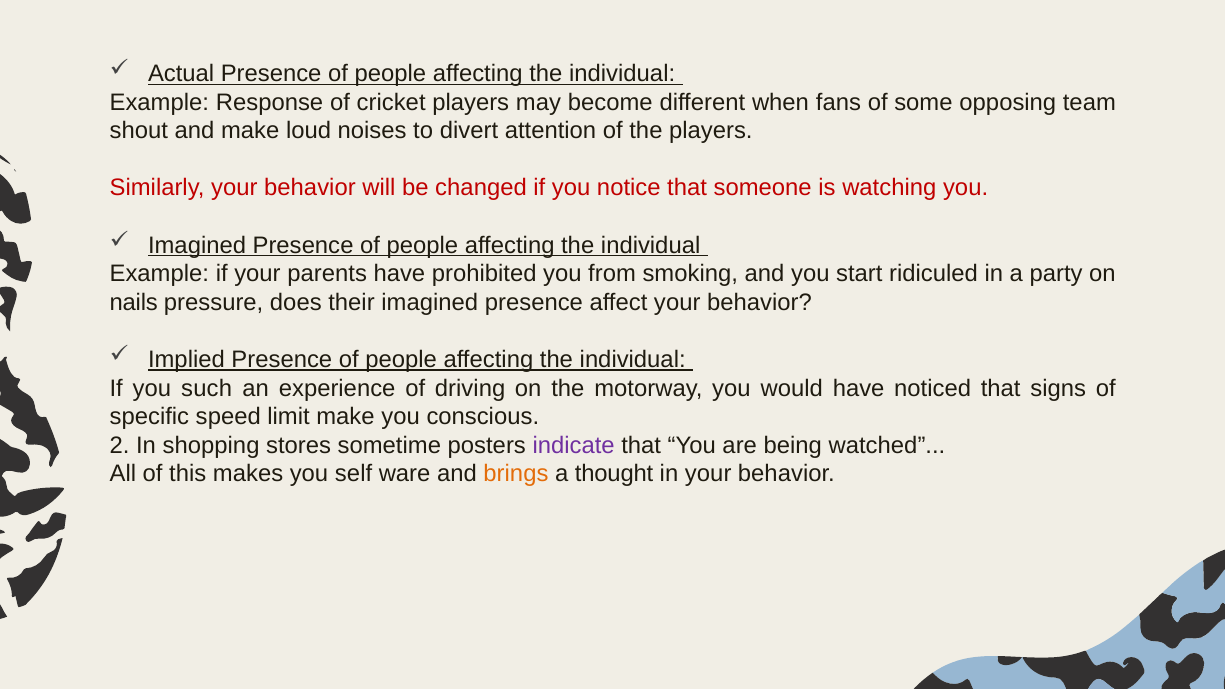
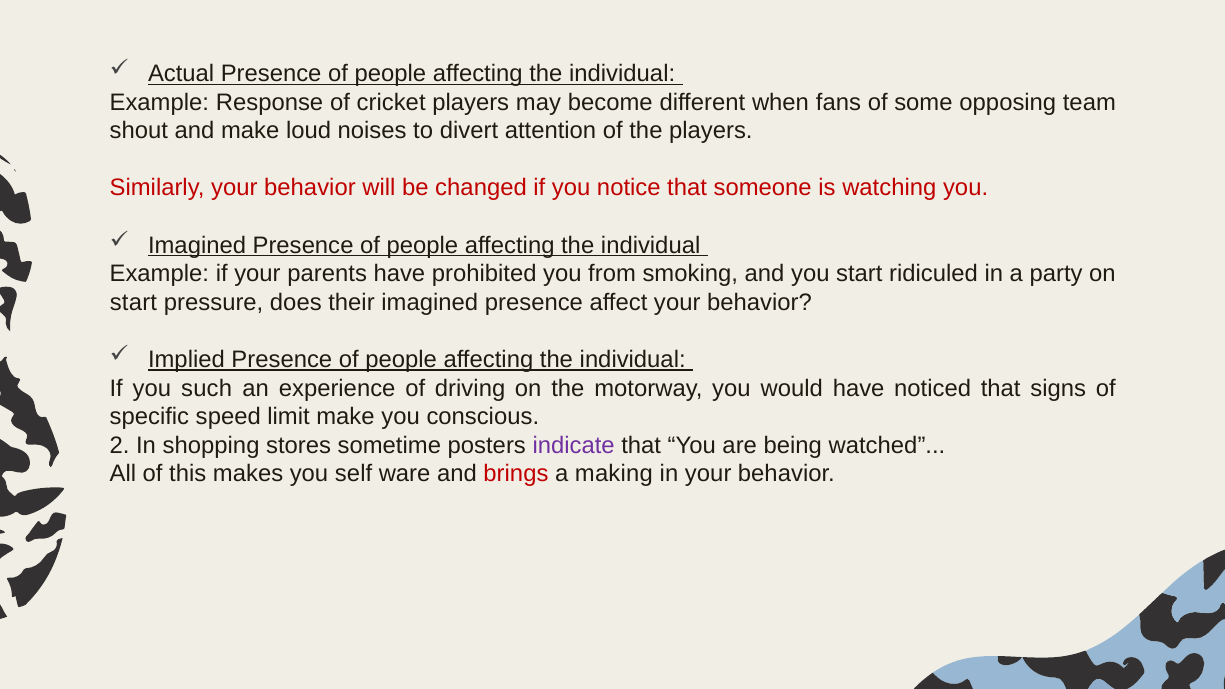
nails at (134, 302): nails -> start
brings colour: orange -> red
thought: thought -> making
